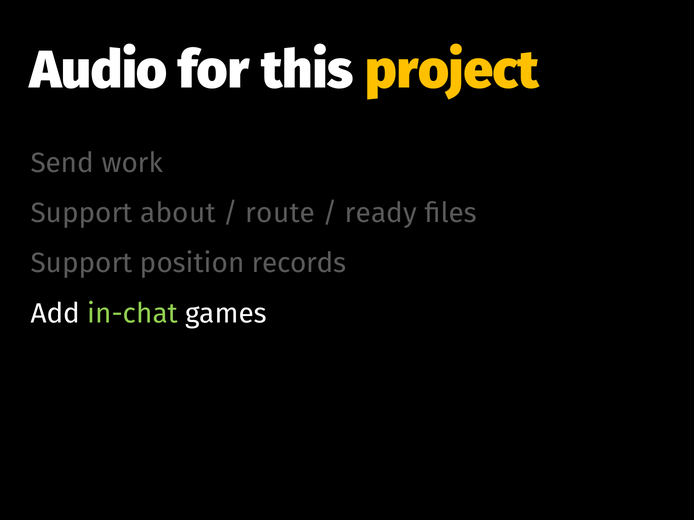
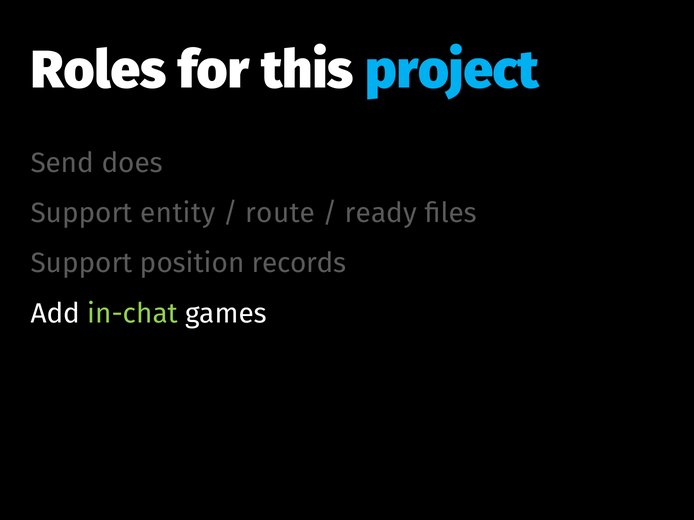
Audio: Audio -> Roles
project colour: yellow -> light blue
work: work -> does
about: about -> entity
